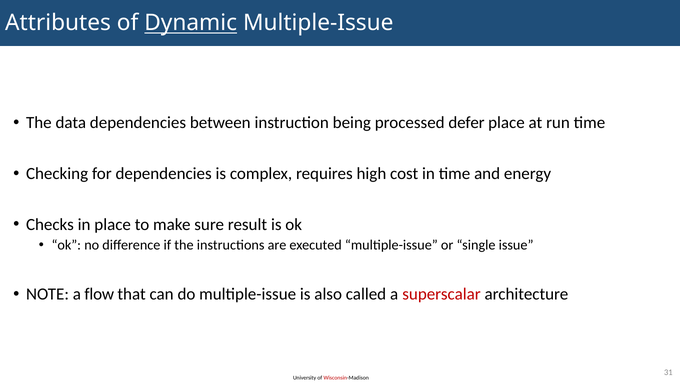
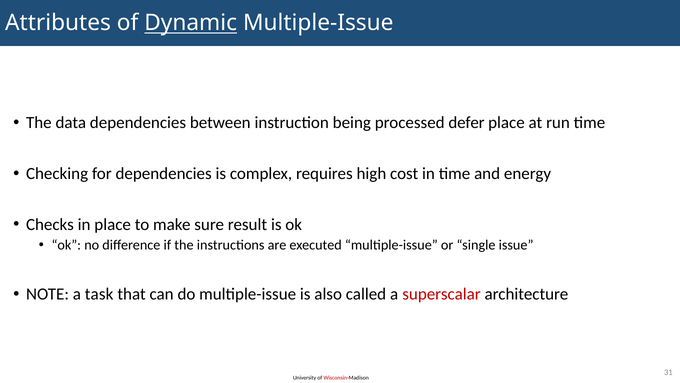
flow: flow -> task
